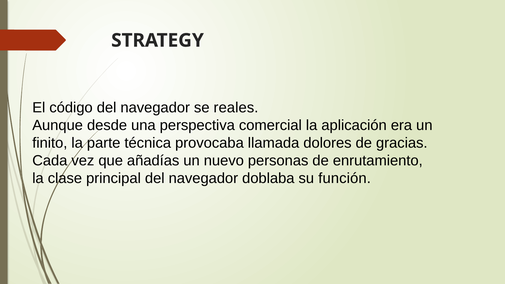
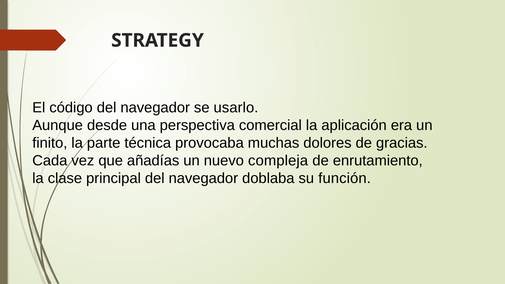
reales: reales -> usarlo
llamada: llamada -> muchas
personas: personas -> compleja
